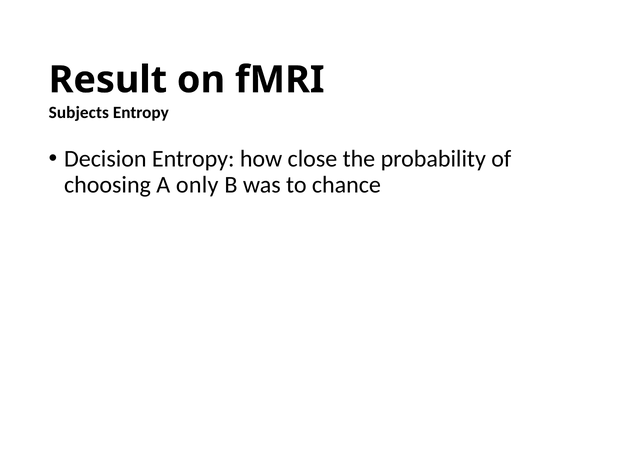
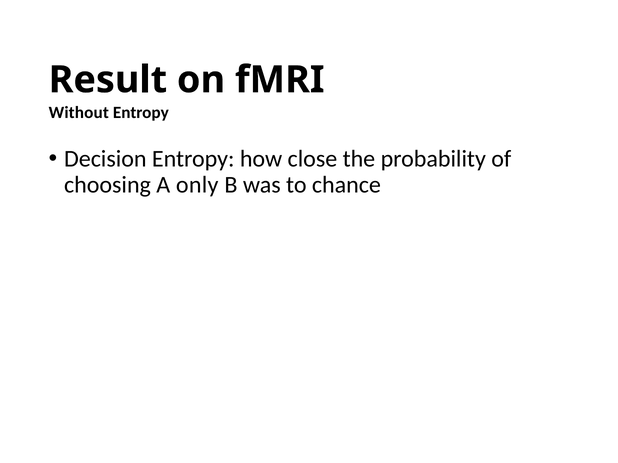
Subjects: Subjects -> Without
